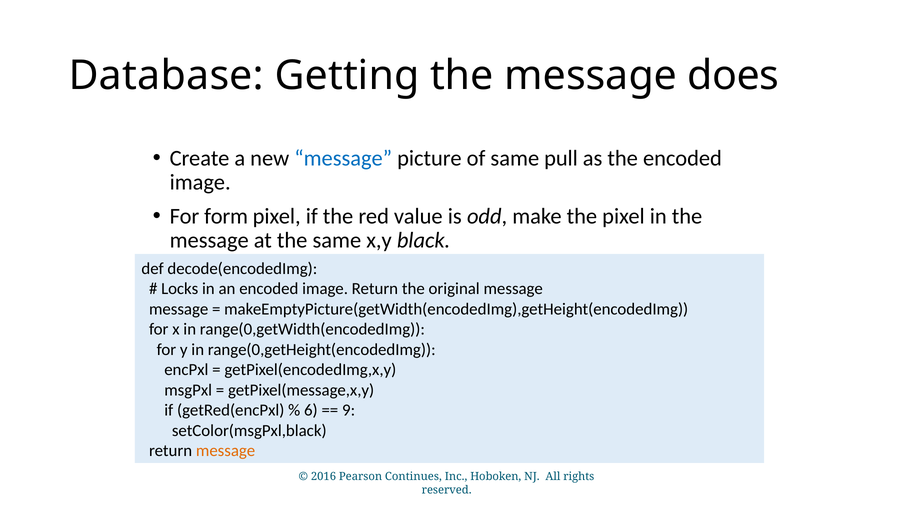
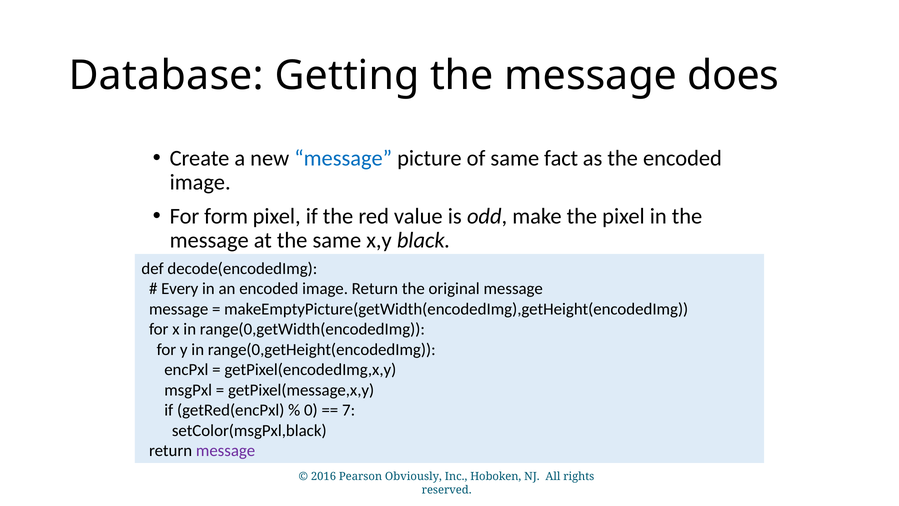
pull: pull -> fact
Locks: Locks -> Every
6: 6 -> 0
9: 9 -> 7
message at (226, 450) colour: orange -> purple
Continues: Continues -> Obviously
